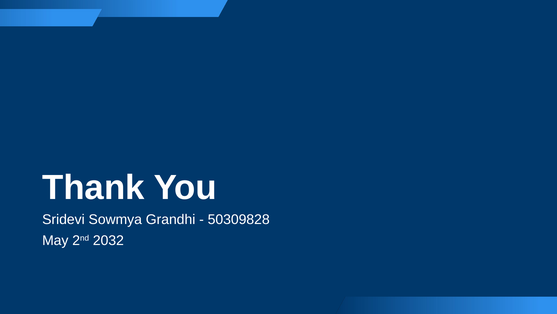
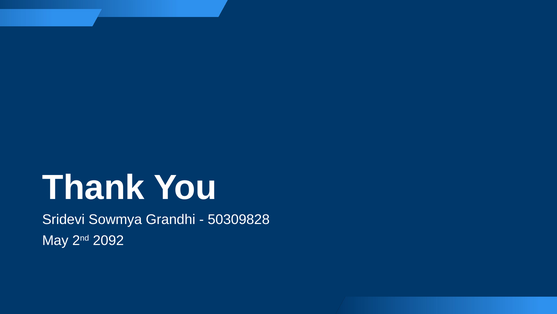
2032: 2032 -> 2092
